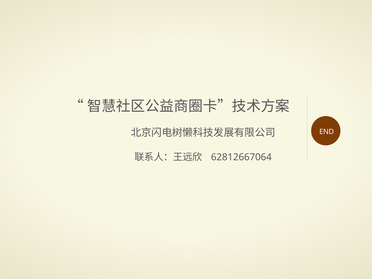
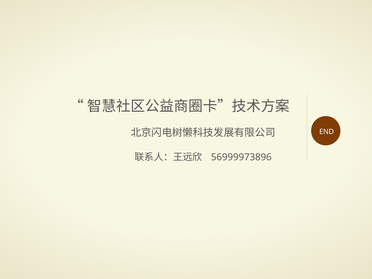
62812667064: 62812667064 -> 56999973896
